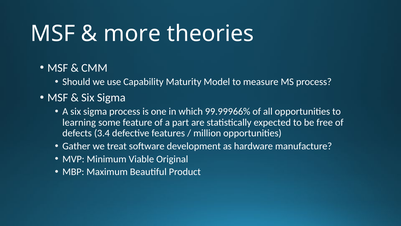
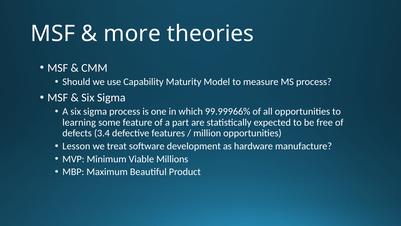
Gather: Gather -> Lesson
Original: Original -> Millions
